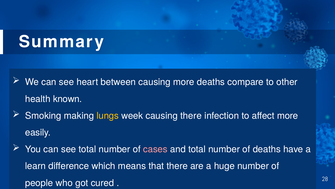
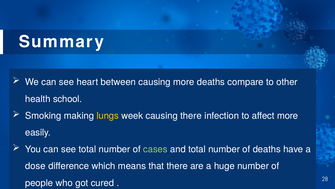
known: known -> school
cases colour: pink -> light green
learn: learn -> dose
